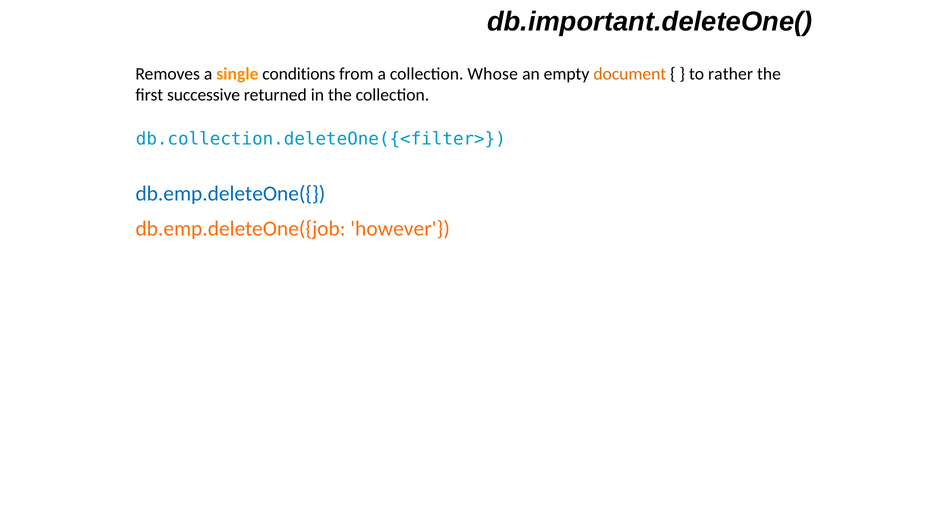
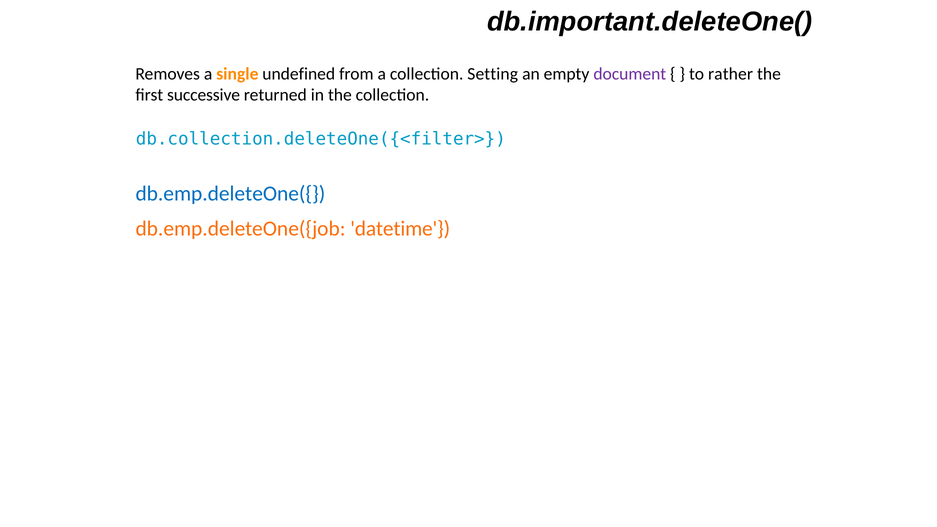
conditions: conditions -> undefined
Whose: Whose -> Setting
document colour: orange -> purple
however: however -> datetime
